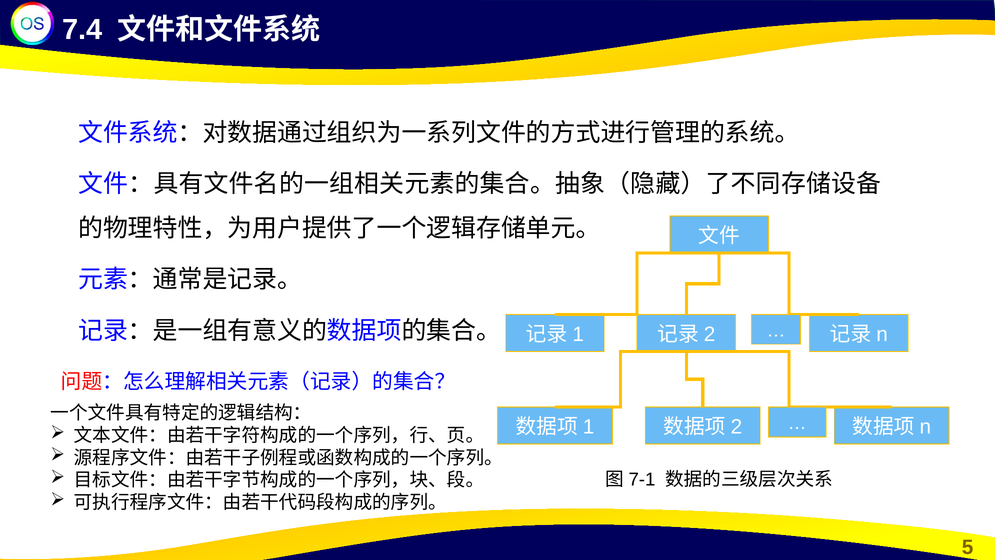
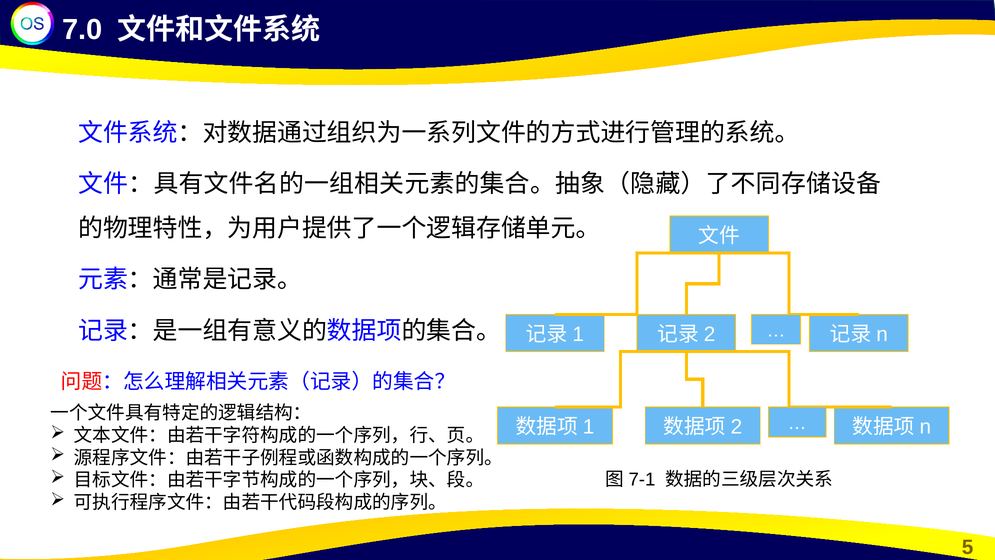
7.4: 7.4 -> 7.0
